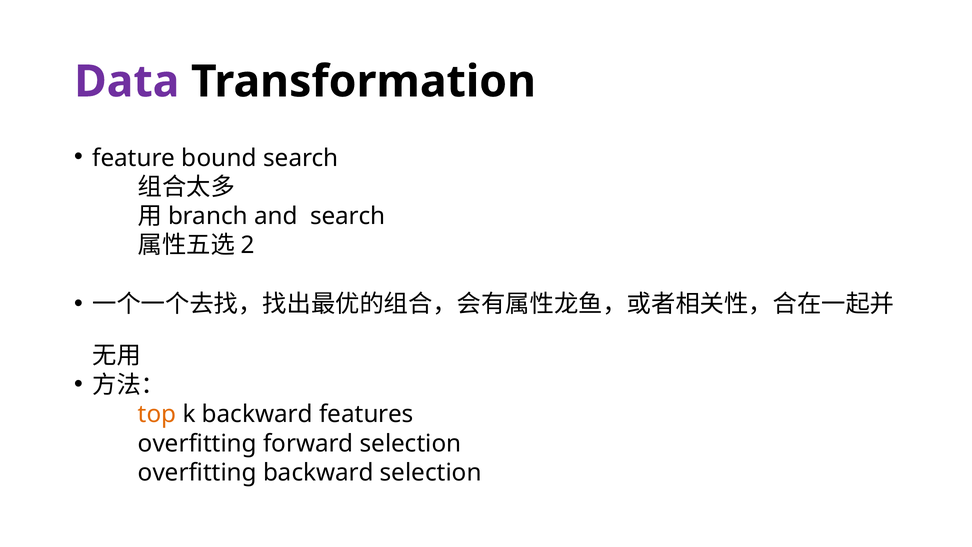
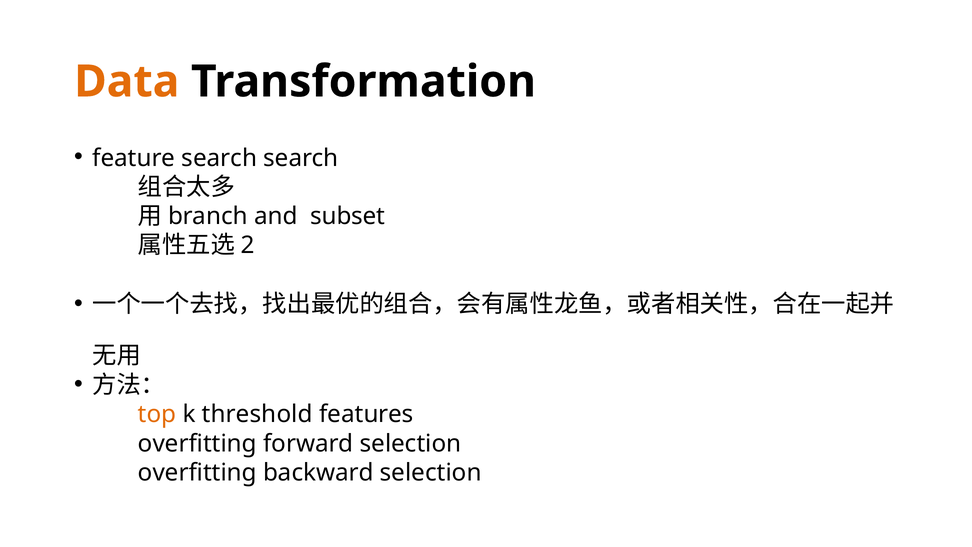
Data colour: purple -> orange
feature bound: bound -> search
and search: search -> subset
k backward: backward -> threshold
